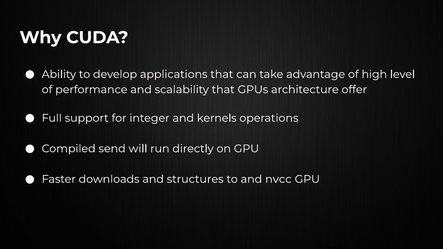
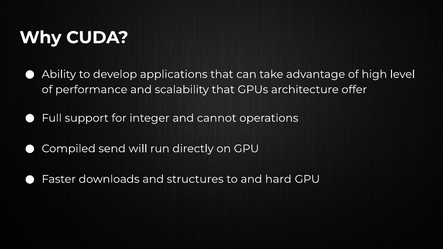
kernels: kernels -> cannot
nvcc: nvcc -> hard
